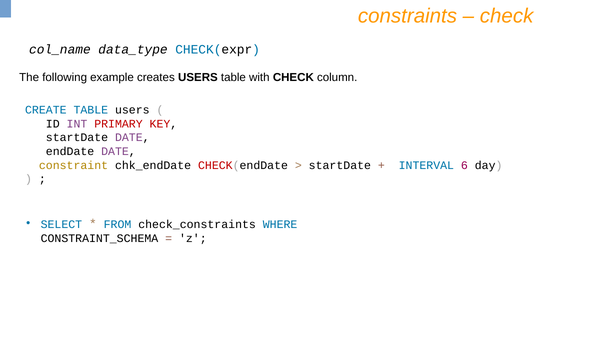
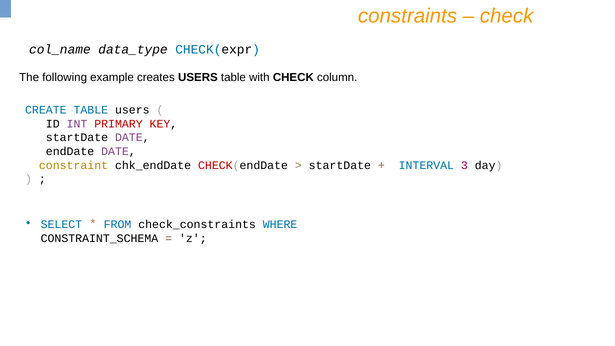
6: 6 -> 3
